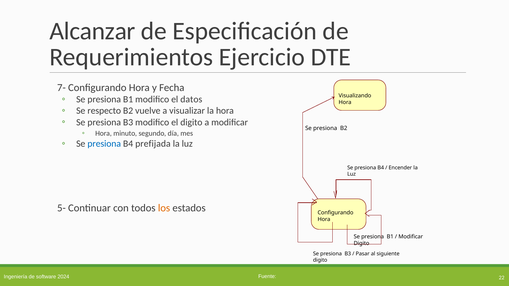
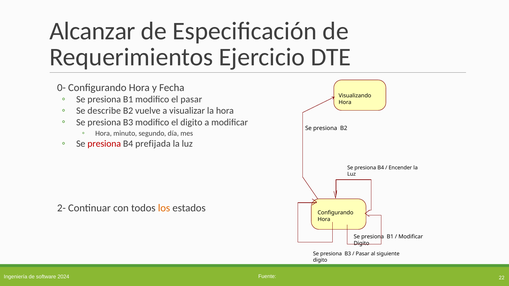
7-: 7- -> 0-
el datos: datos -> pasar
respecto: respecto -> describe
presiona at (104, 144) colour: blue -> red
5-: 5- -> 2-
